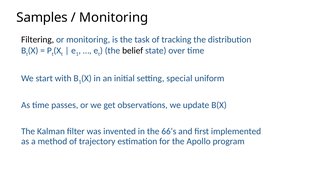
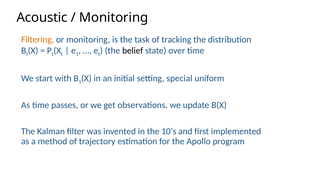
Samples: Samples -> Acoustic
Filtering colour: black -> orange
66’s: 66’s -> 10’s
